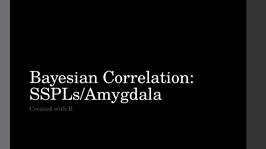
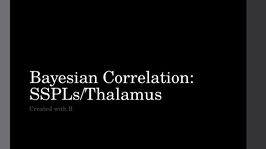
SSPLs/Amygdala: SSPLs/Amygdala -> SSPLs/Thalamus
